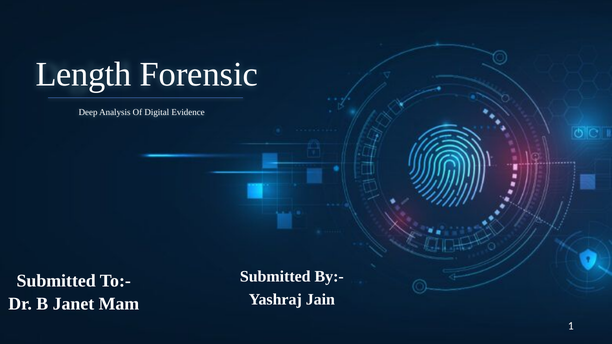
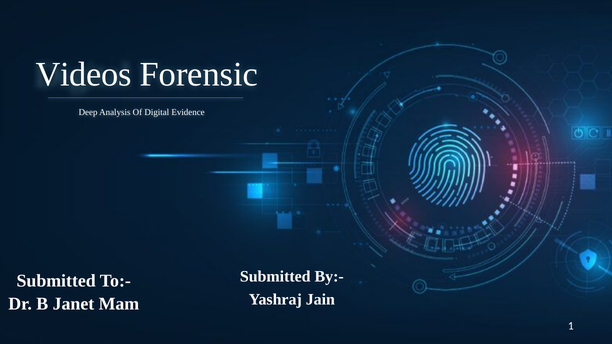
Length: Length -> Videos
